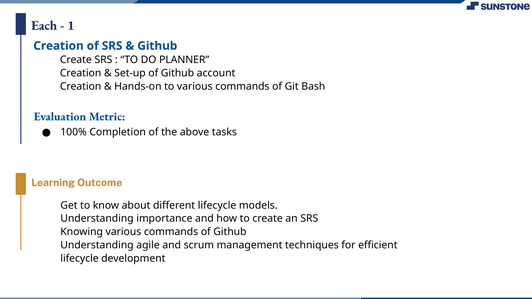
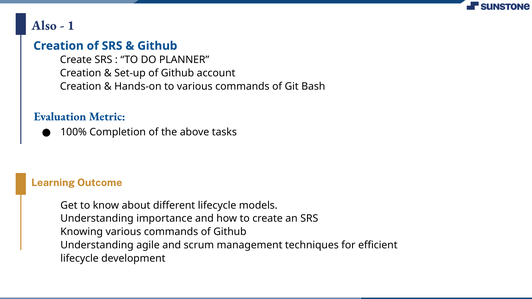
Each: Each -> Also
